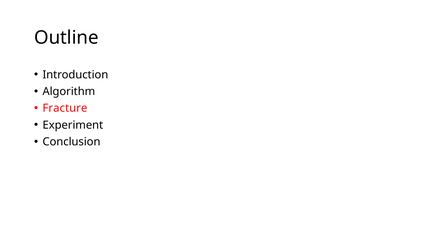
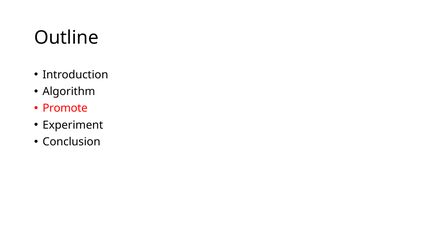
Fracture: Fracture -> Promote
